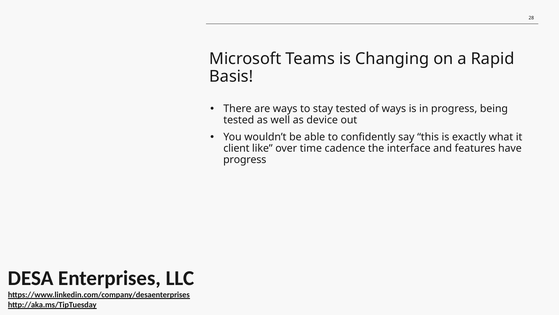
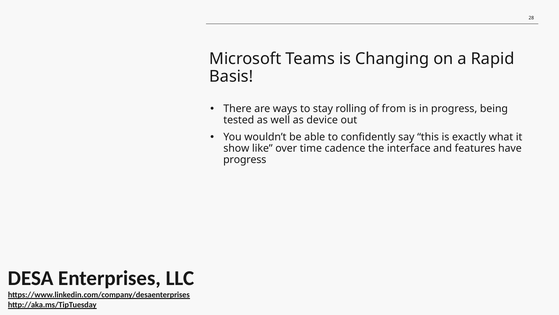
stay tested: tested -> rolling
of ways: ways -> from
client: client -> show
